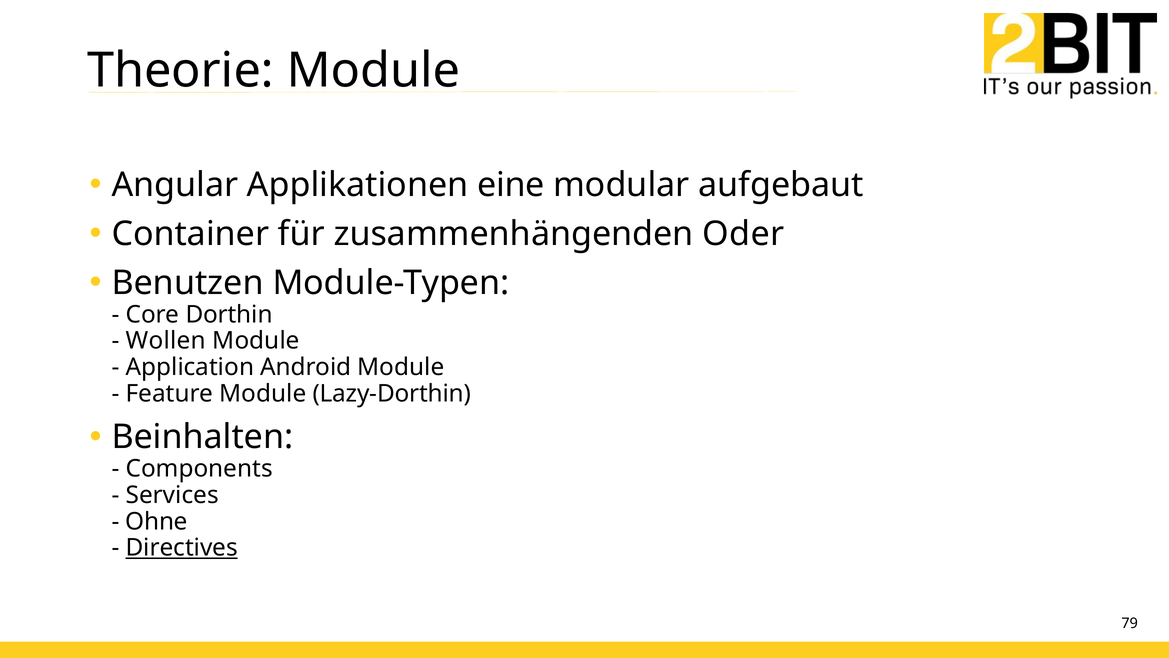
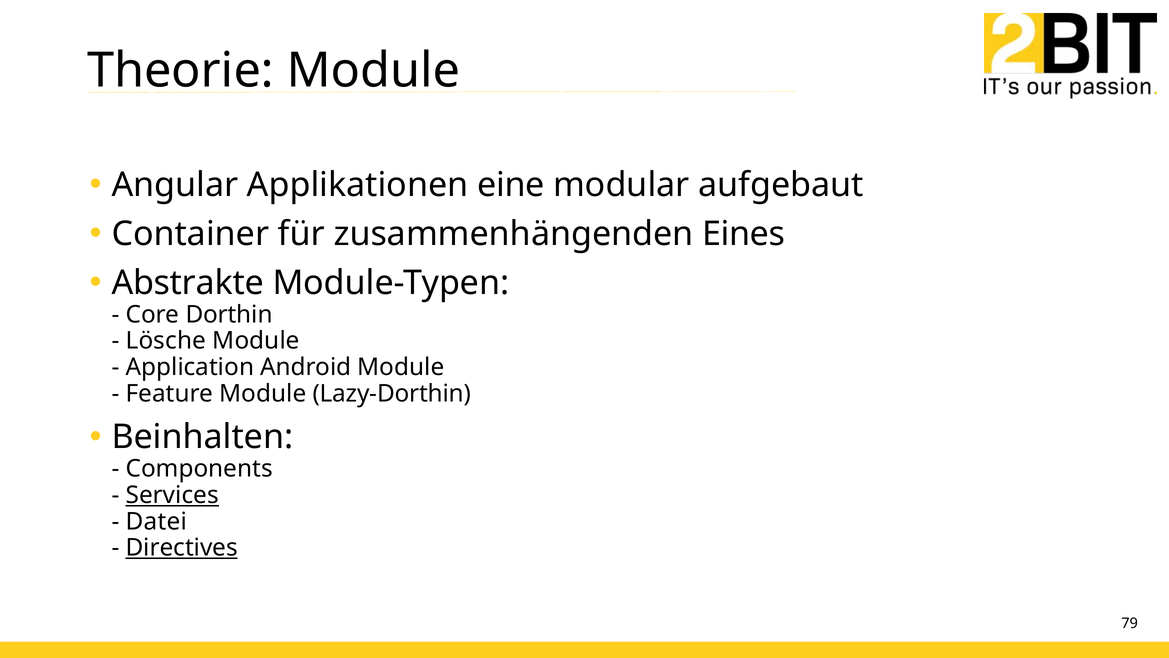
Oder: Oder -> Eines
Benutzen: Benutzen -> Abstrakte
Wollen: Wollen -> Lösche
Services underline: none -> present
Ohne: Ohne -> Datei
